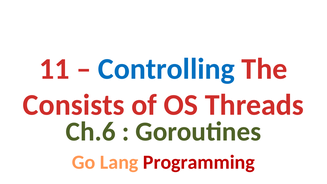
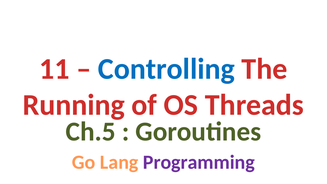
Consists: Consists -> Running
Ch.6: Ch.6 -> Ch.5
Programming colour: red -> purple
